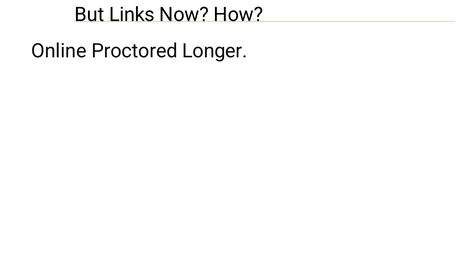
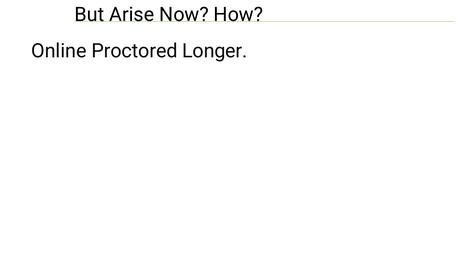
Links: Links -> Arise
